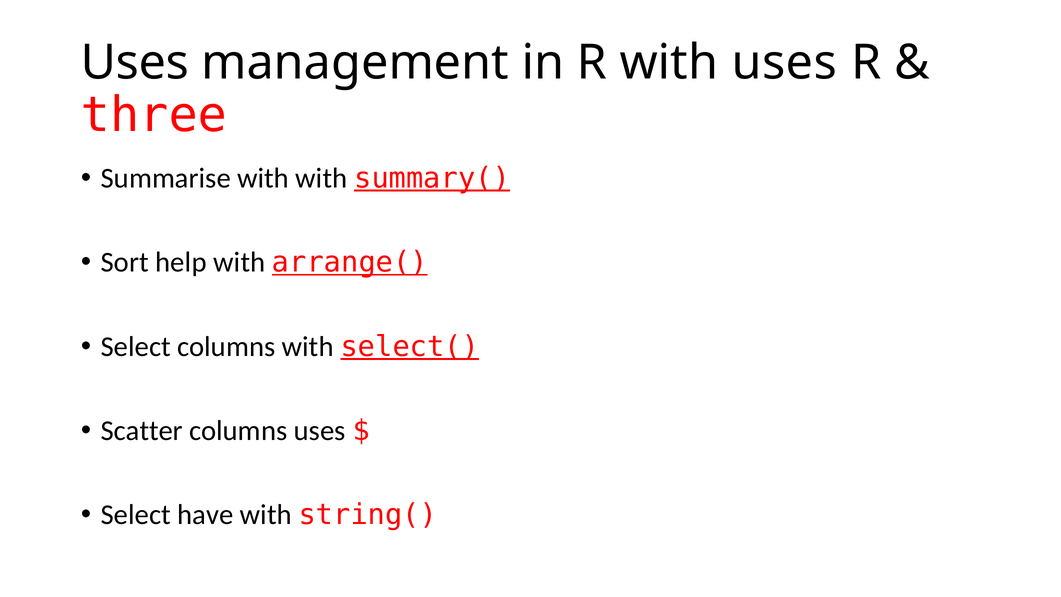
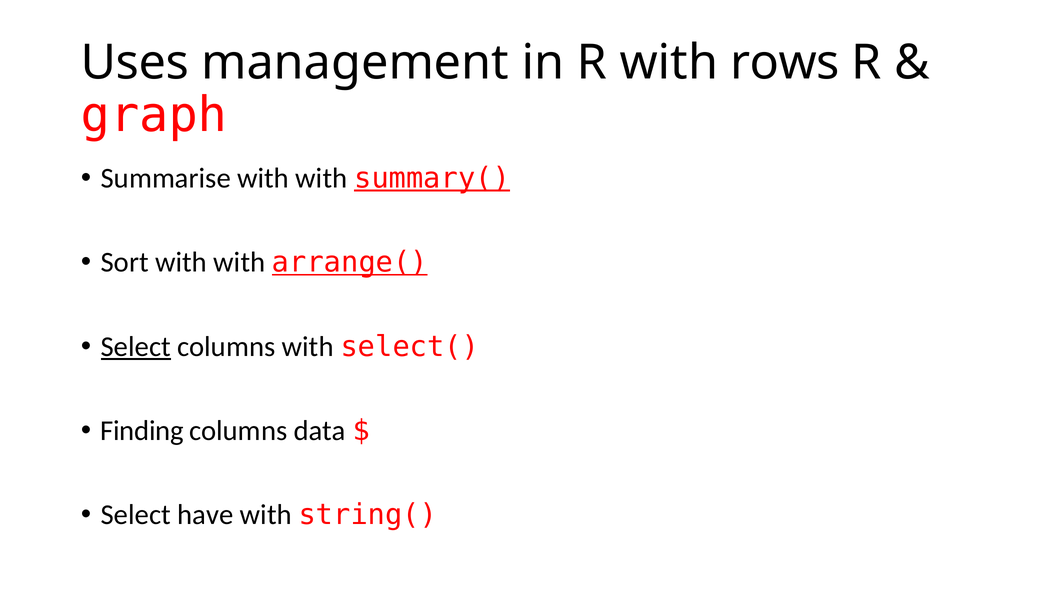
with uses: uses -> rows
three: three -> graph
Sort help: help -> with
Select at (136, 346) underline: none -> present
select( underline: present -> none
Scatter: Scatter -> Finding
columns uses: uses -> data
